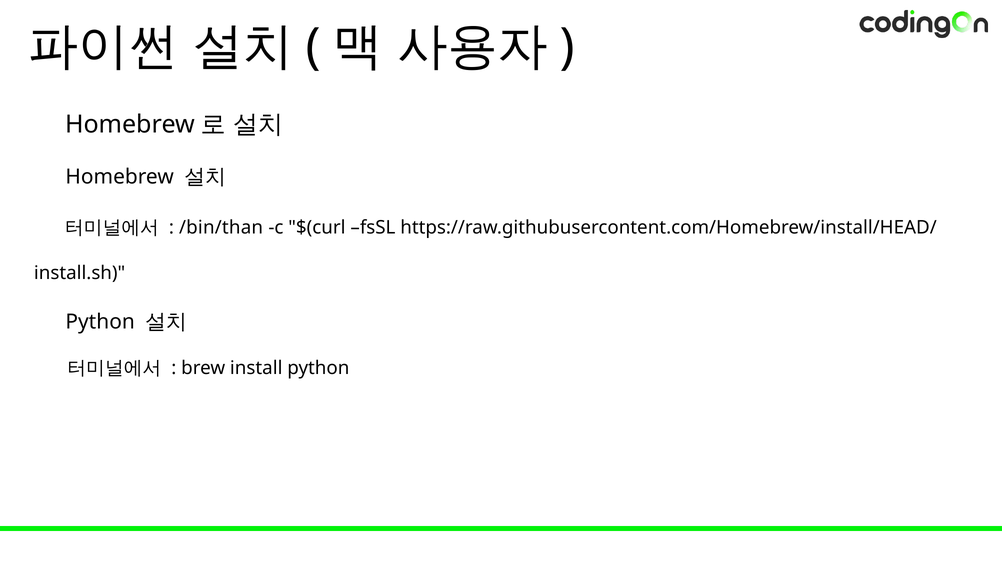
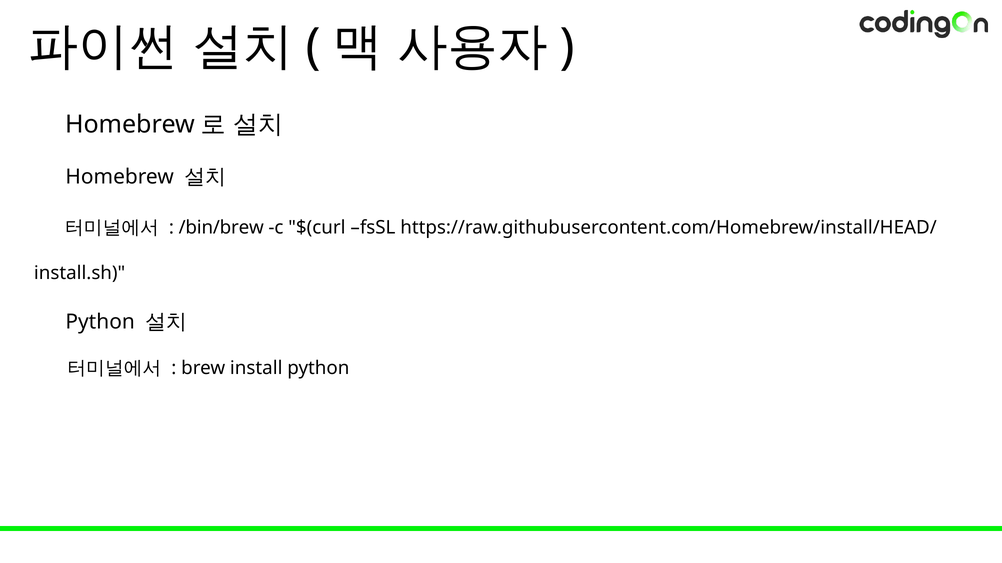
/bin/than: /bin/than -> /bin/brew
